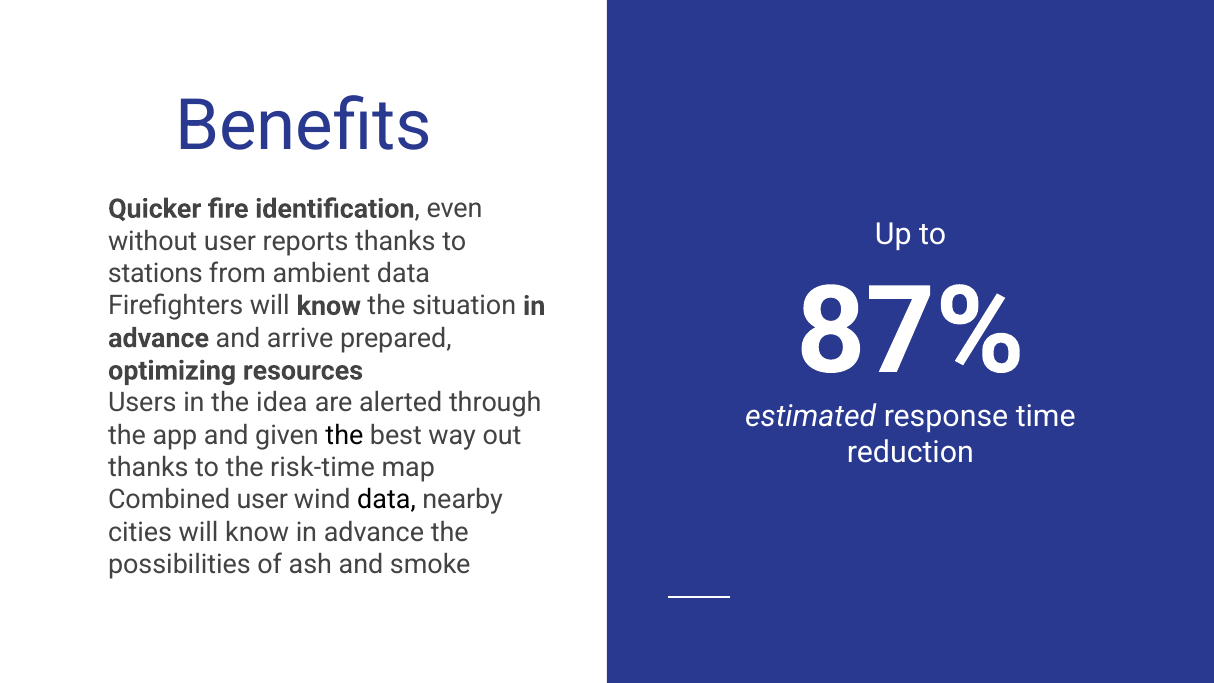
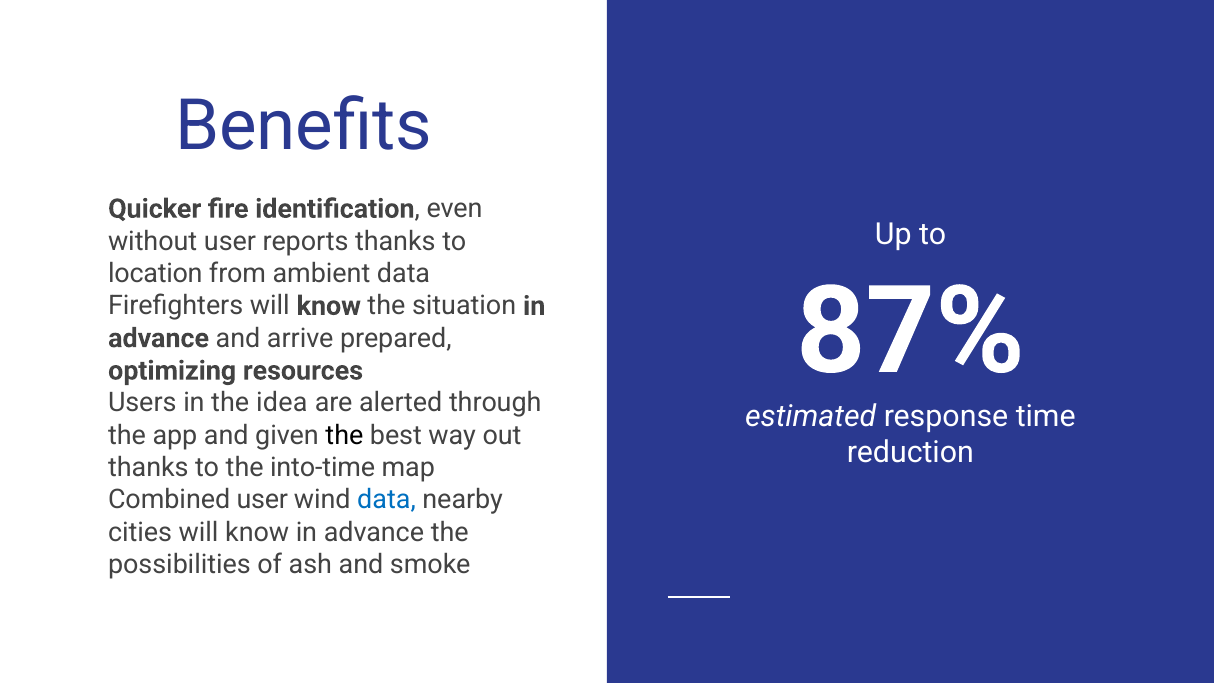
stations: stations -> location
risk-time: risk-time -> into-time
data at (387, 500) colour: black -> blue
